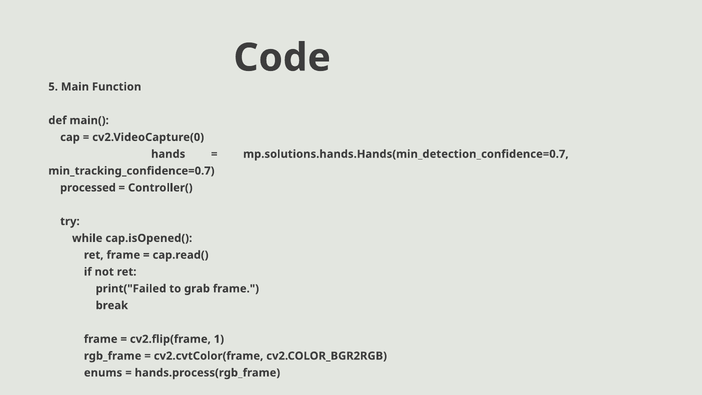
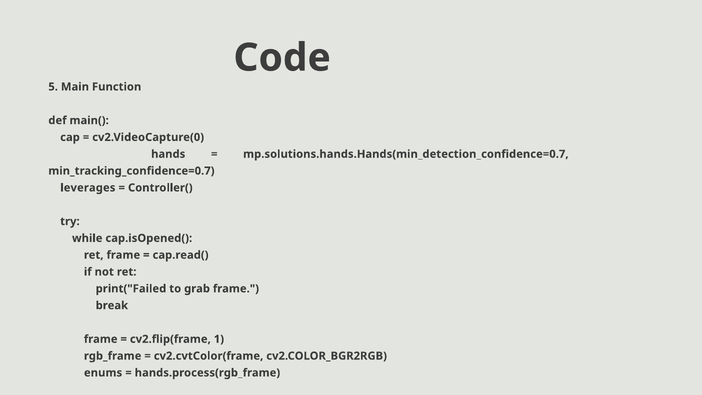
processed: processed -> leverages
